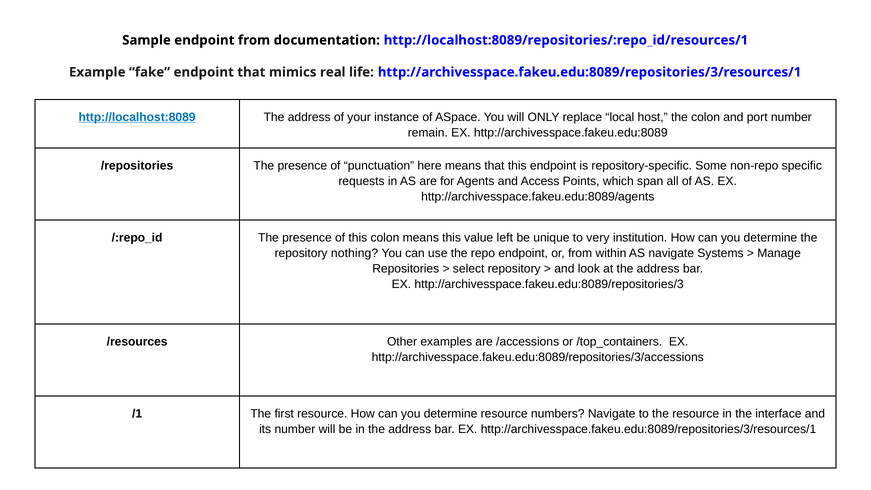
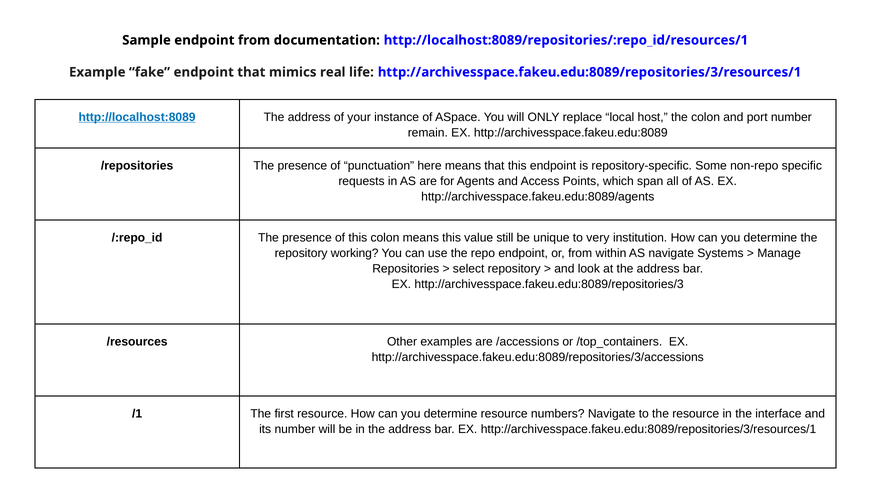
left: left -> still
nothing: nothing -> working
